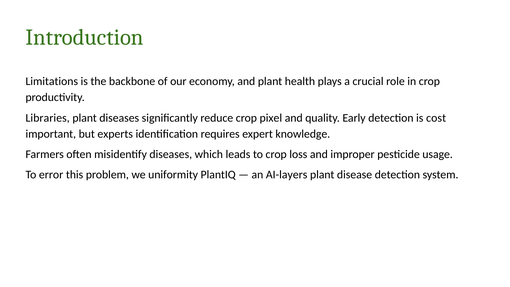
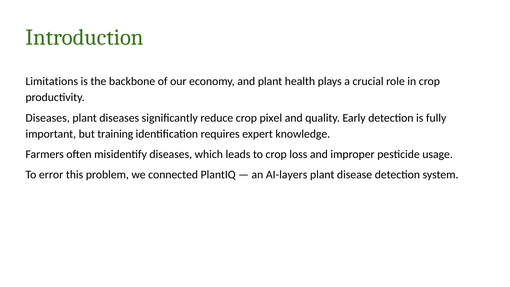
Libraries at (48, 118): Libraries -> Diseases
cost: cost -> fully
experts: experts -> training
uniformity: uniformity -> connected
